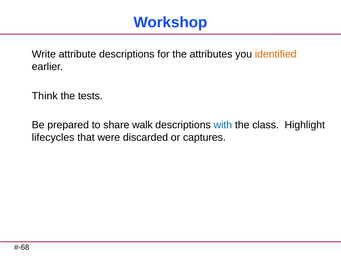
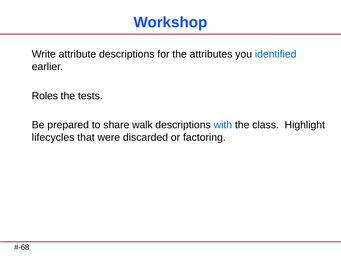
identified colour: orange -> blue
Think: Think -> Roles
captures: captures -> factoring
